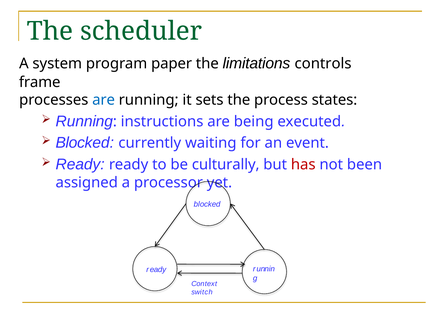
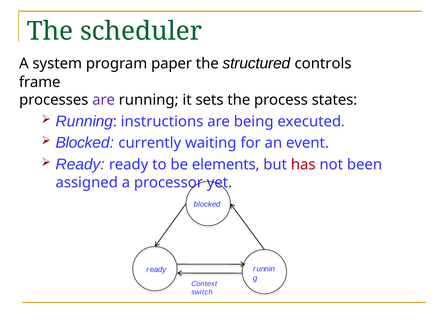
limitations: limitations -> structured
are at (104, 100) colour: blue -> purple
culturally: culturally -> elements
